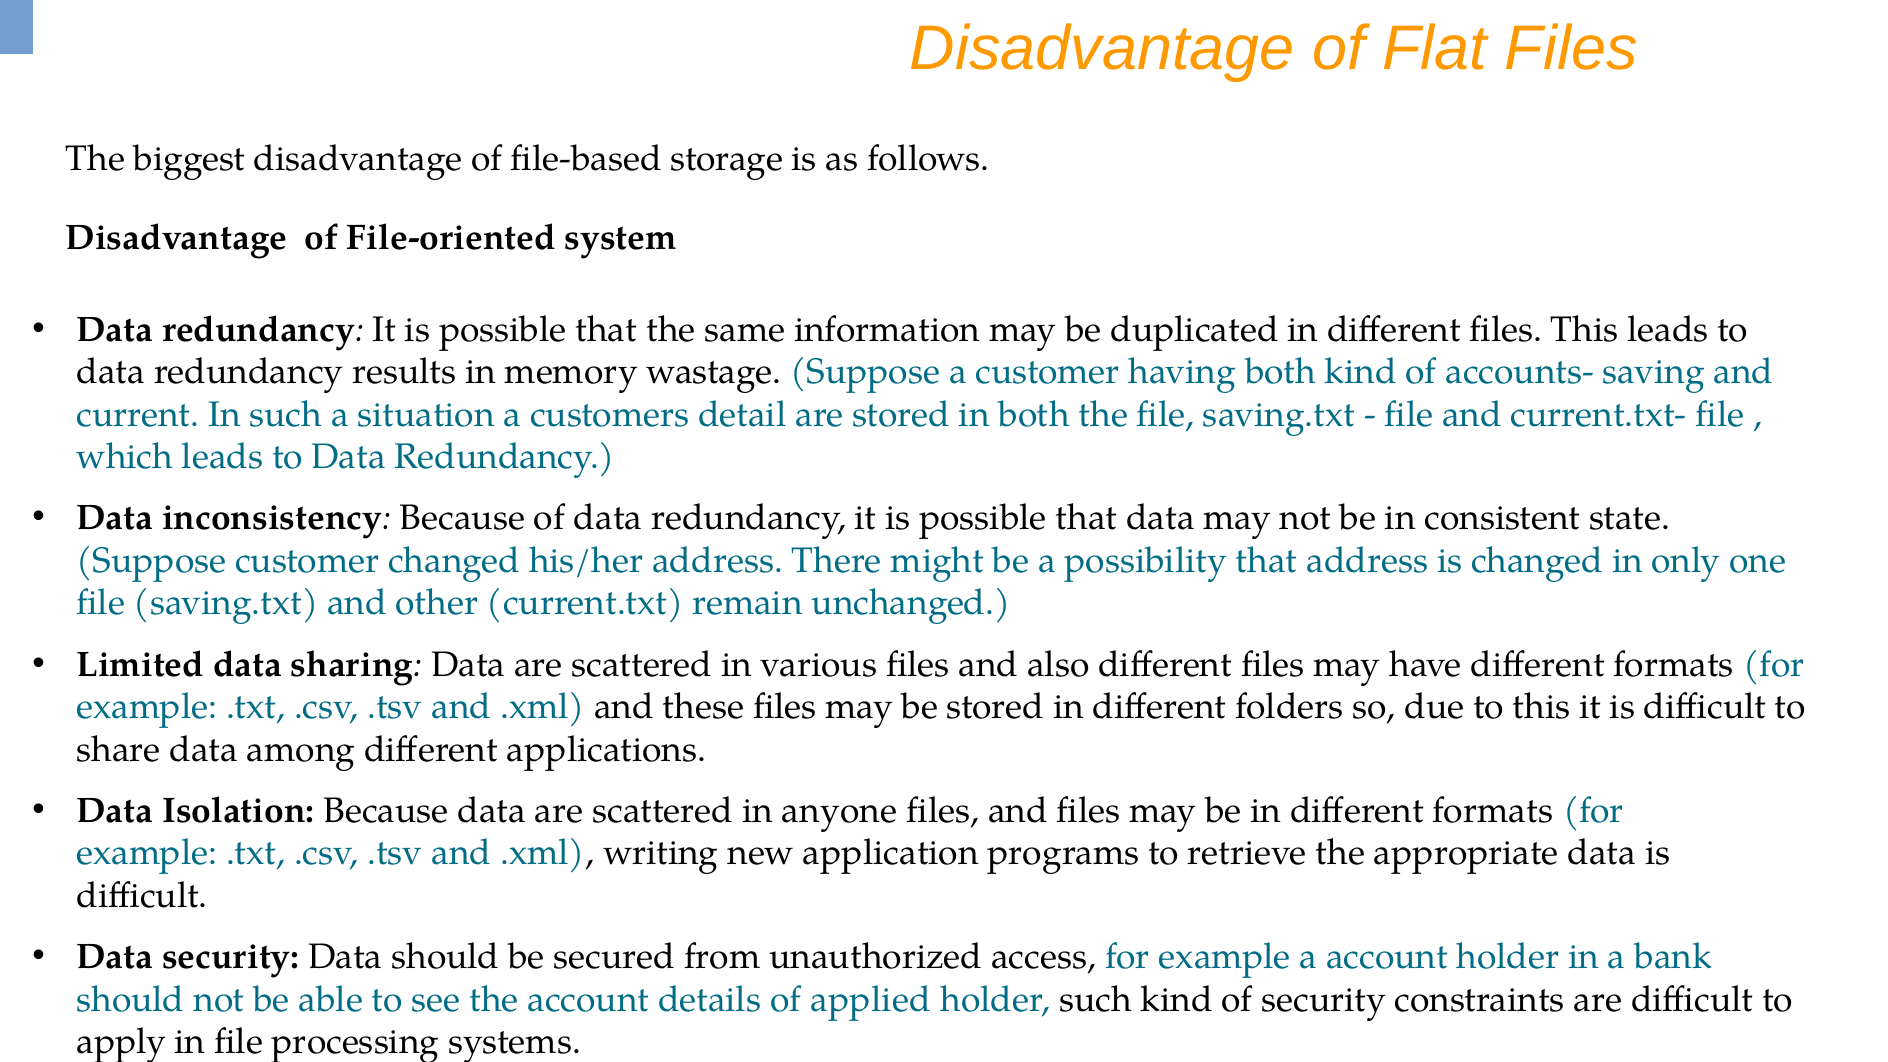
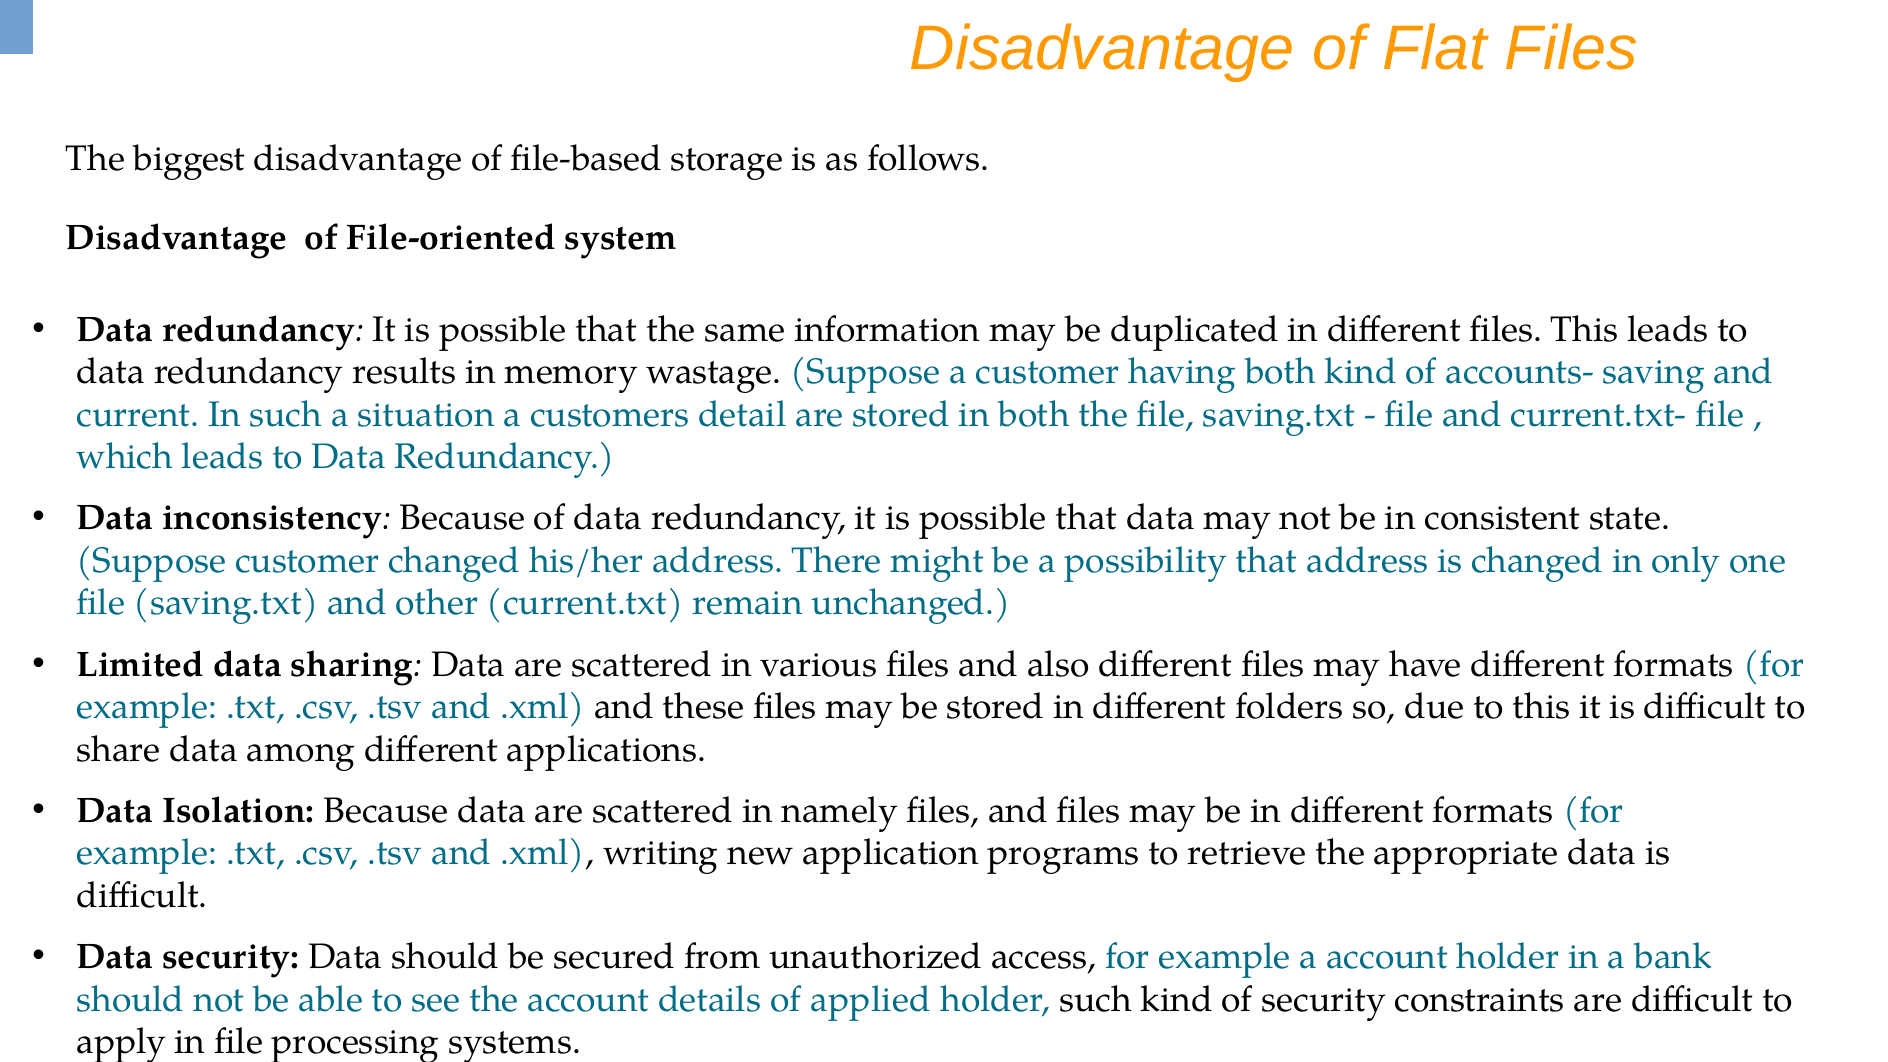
anyone: anyone -> namely
